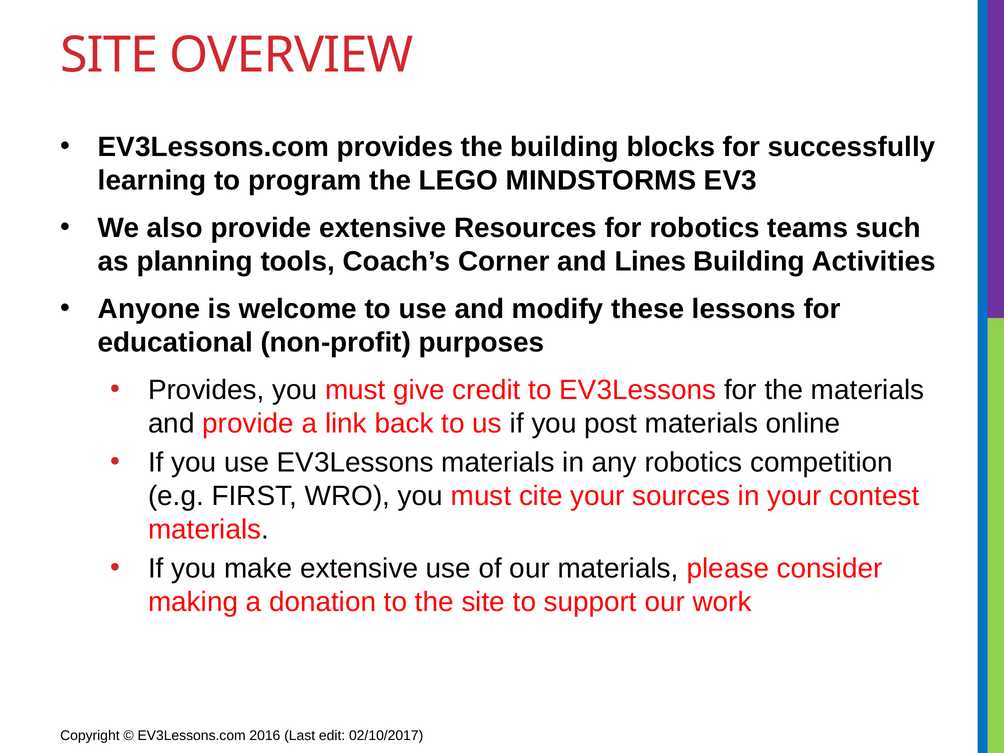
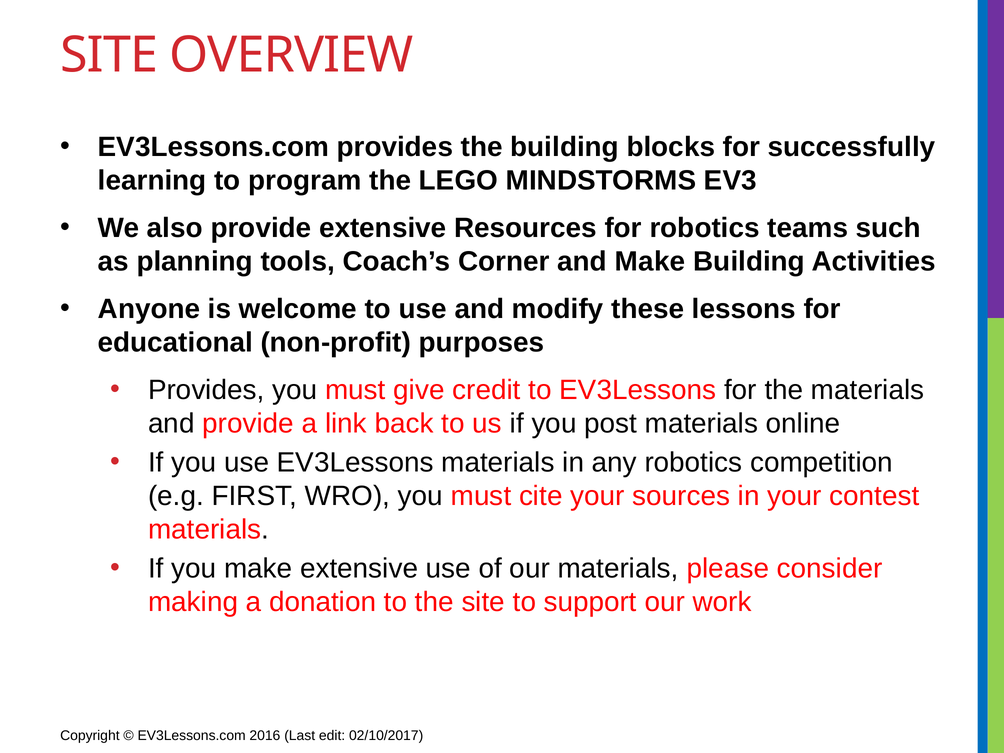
and Lines: Lines -> Make
